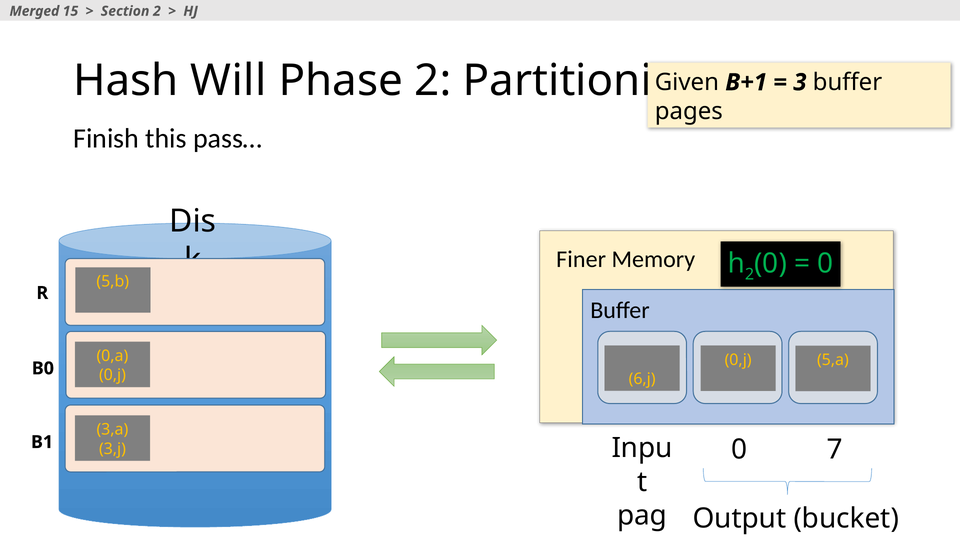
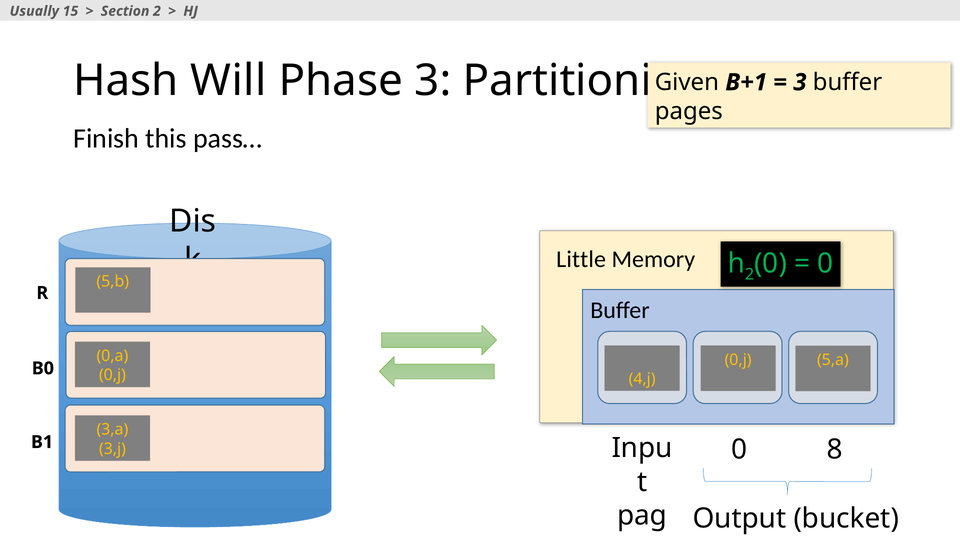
Merged: Merged -> Usually
Phase 2: 2 -> 3
Finer: Finer -> Little
6,j: 6,j -> 4,j
7: 7 -> 8
